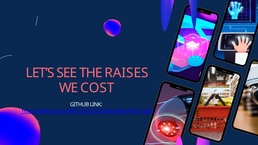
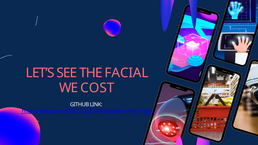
RAISES: RAISES -> FACIAL
